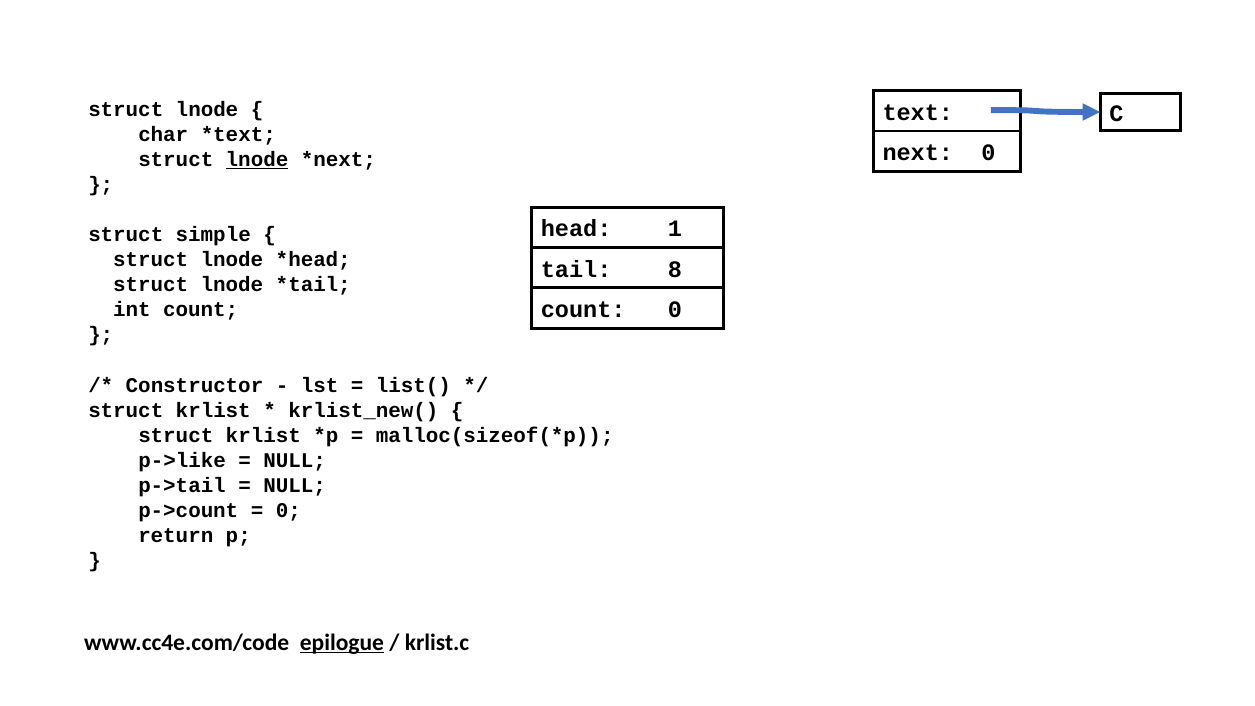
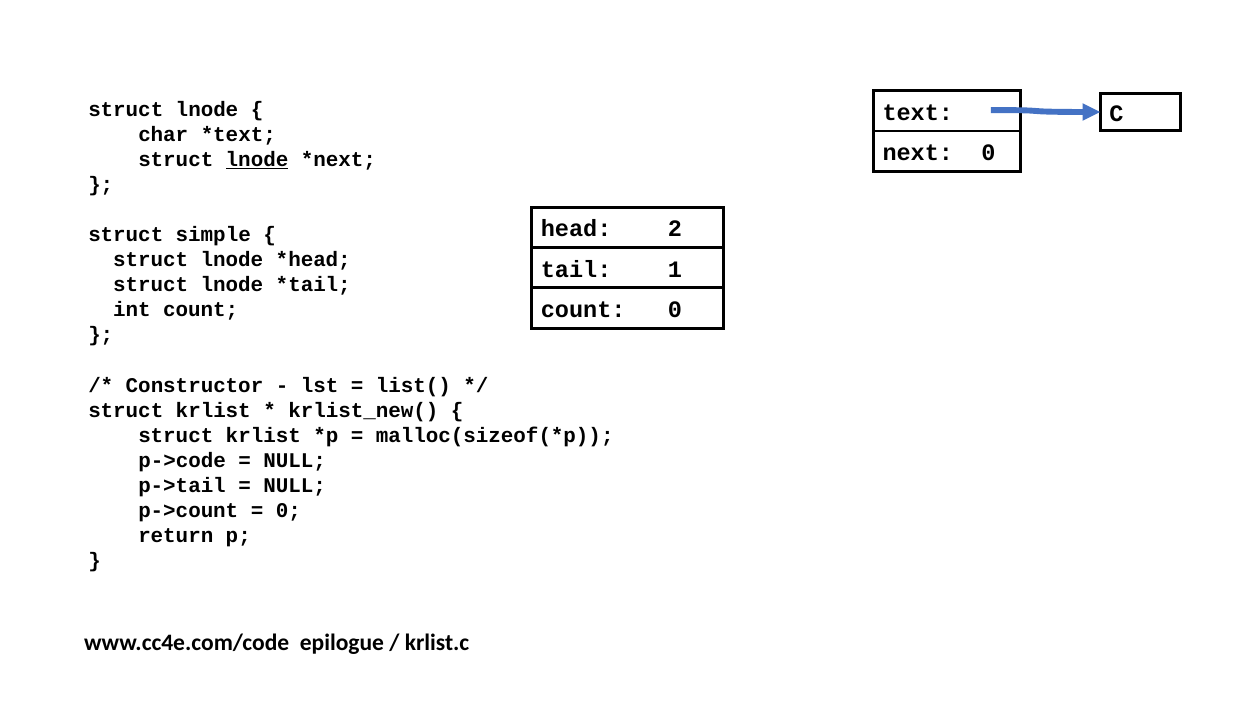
1: 1 -> 2
8: 8 -> 1
p->like: p->like -> p->code
epilogue underline: present -> none
